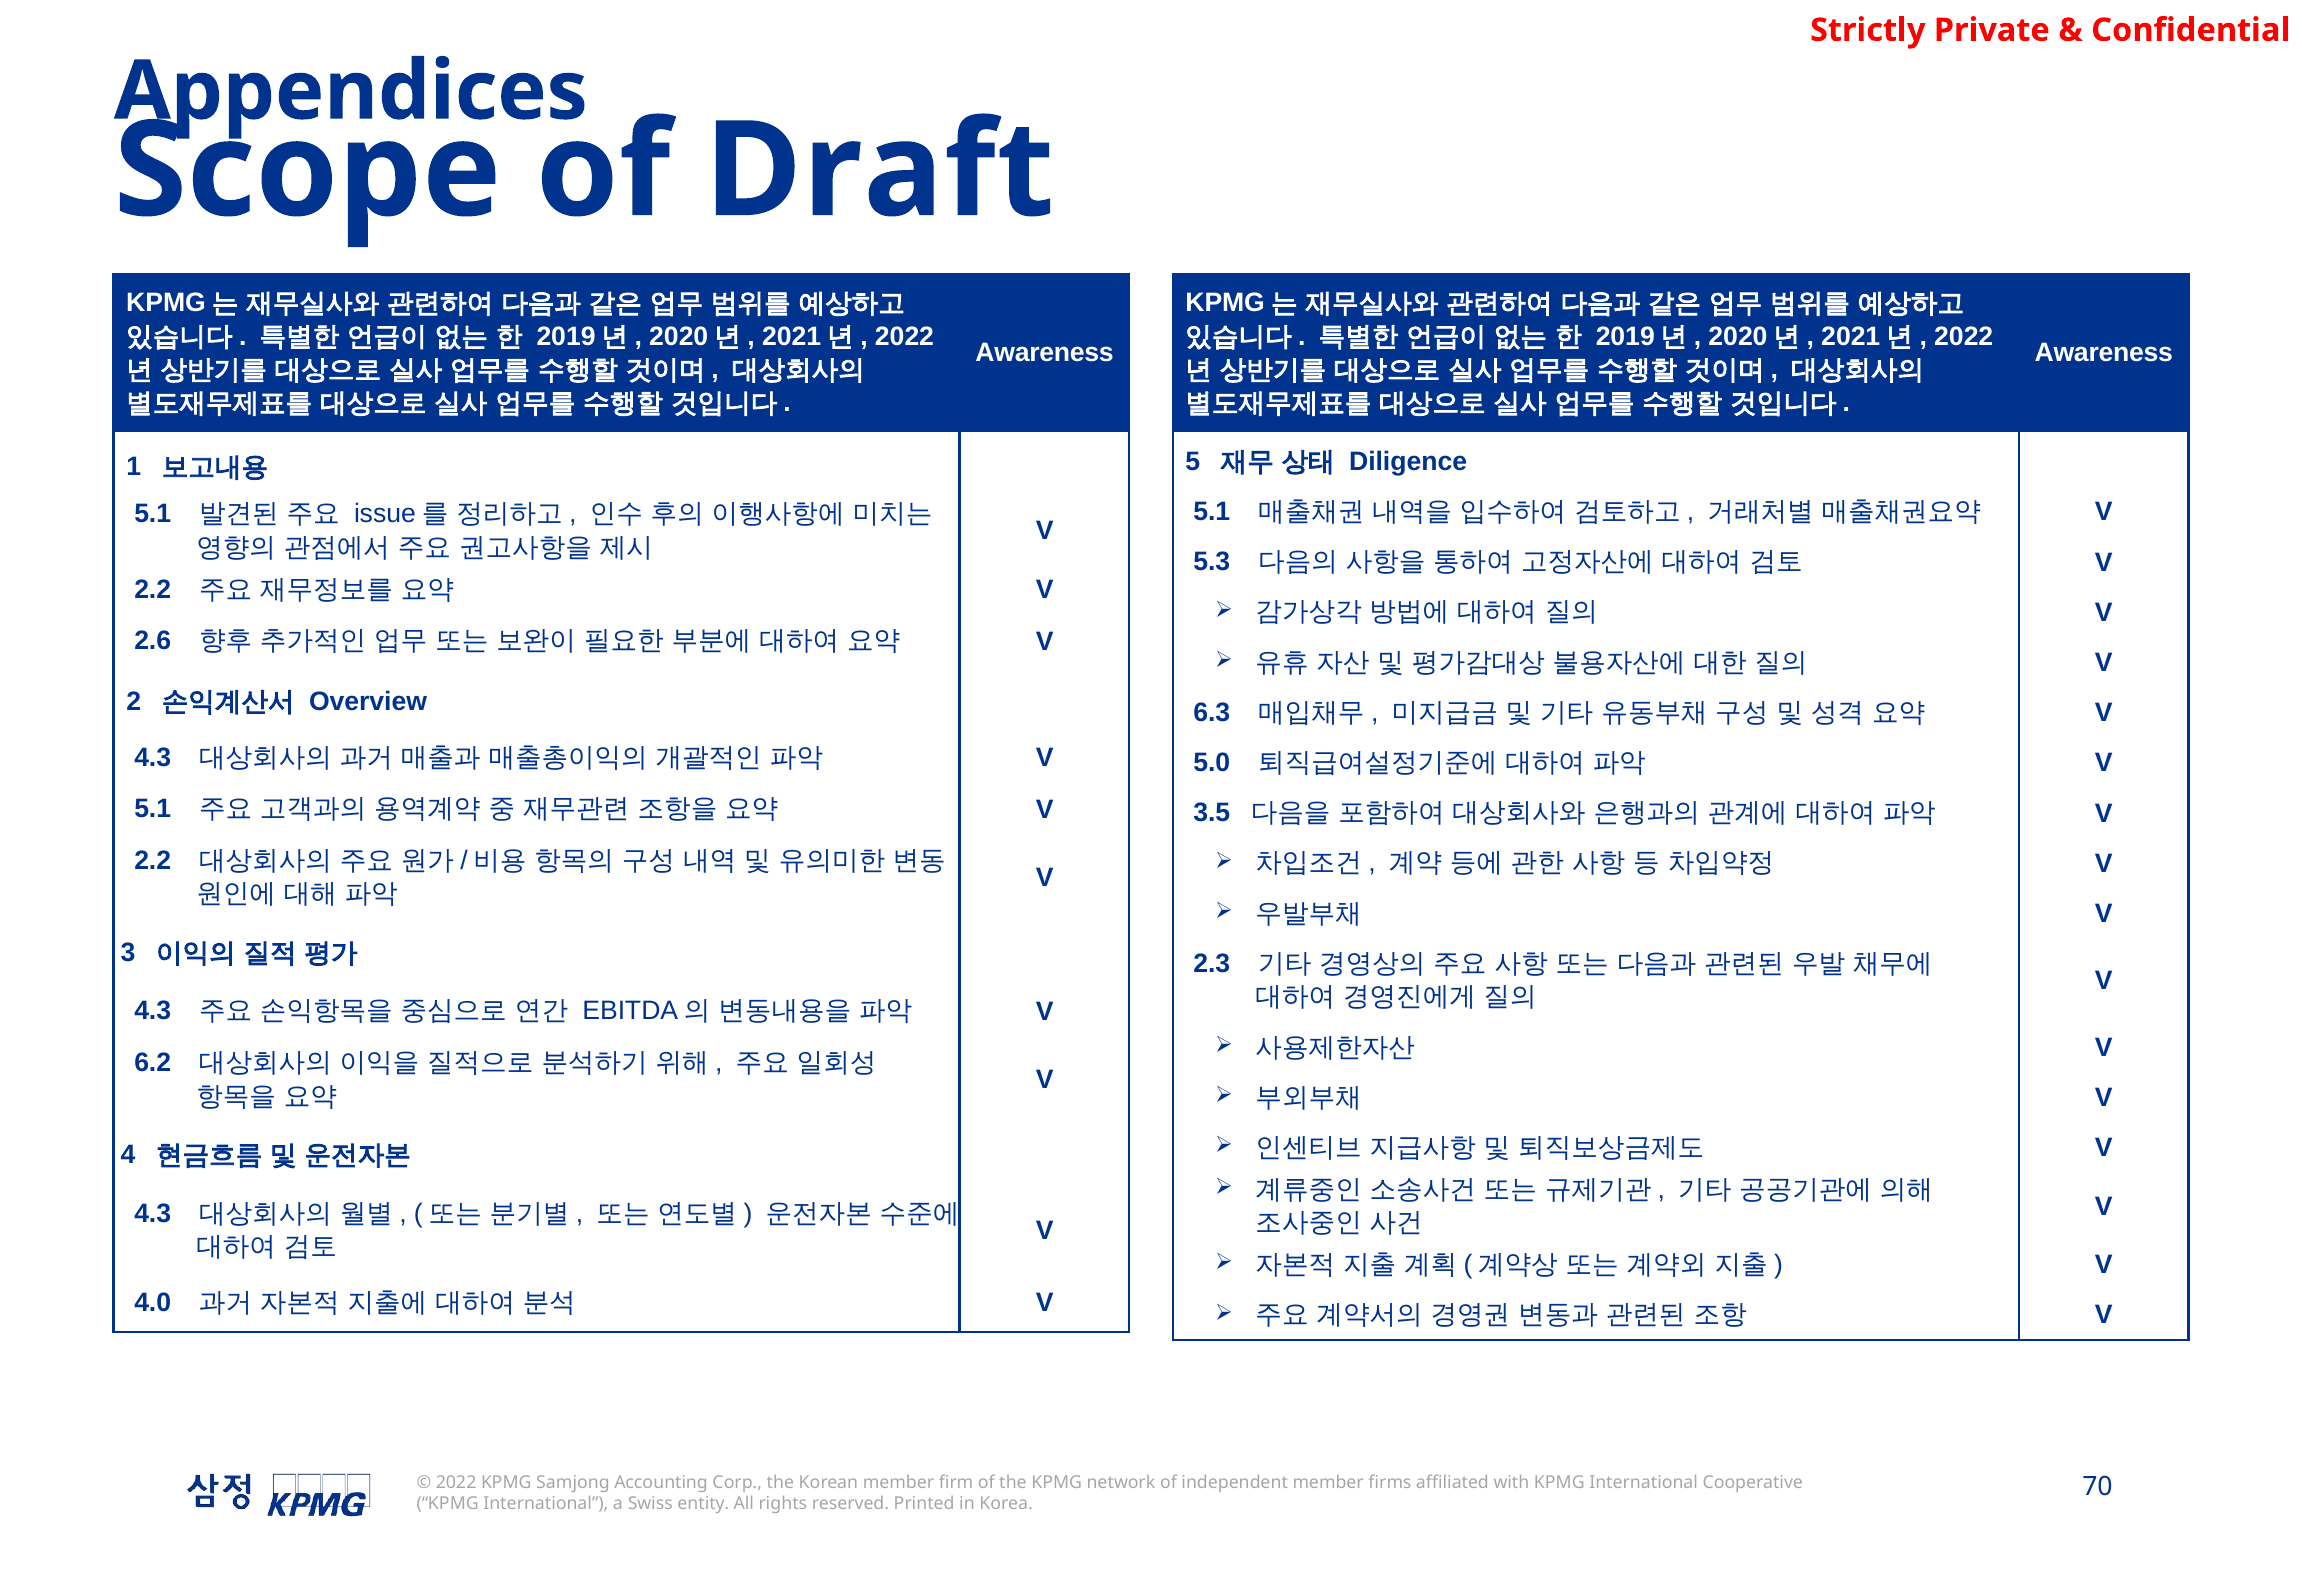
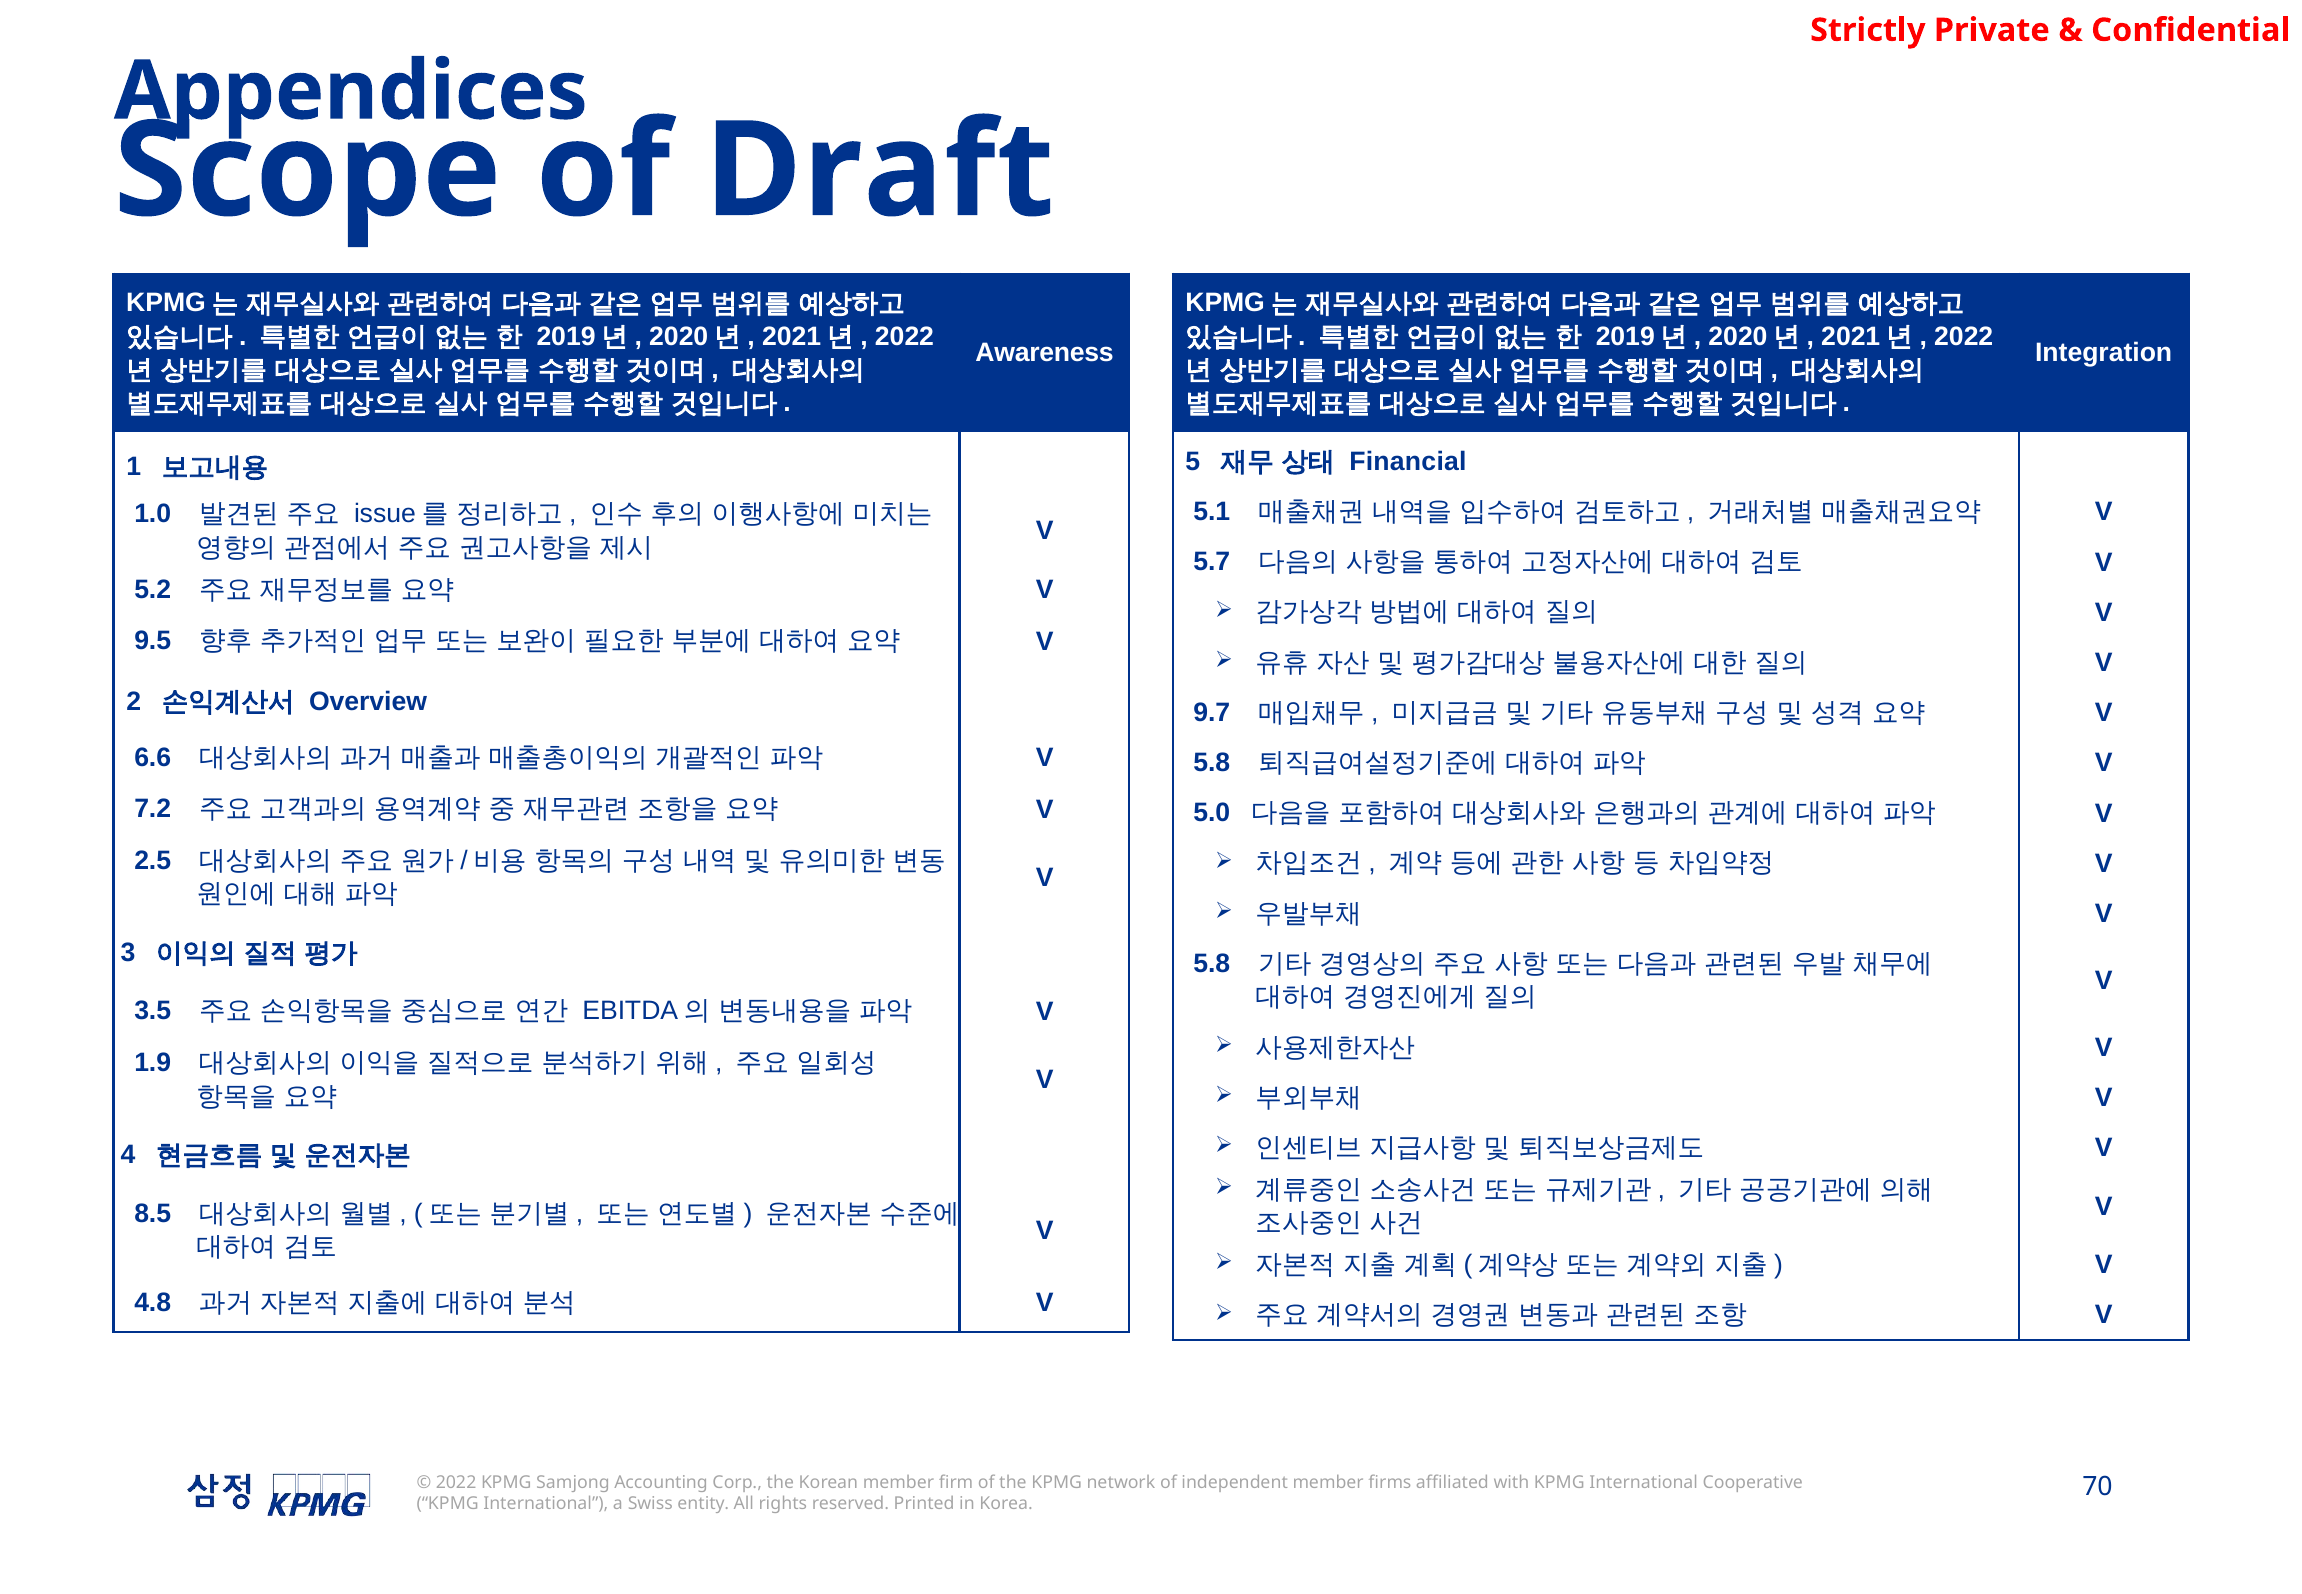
Awareness at (2104, 352): Awareness -> Integration
Diligence: Diligence -> Financial
5.1 at (153, 514): 5.1 -> 1.0
5.3: 5.3 -> 5.7
2.2 at (153, 590): 2.2 -> 5.2
2.6: 2.6 -> 9.5
6.3: 6.3 -> 9.7
4.3 at (153, 758): 4.3 -> 6.6
5.0 at (1212, 763): 5.0 -> 5.8
5.1 at (153, 809): 5.1 -> 7.2
3.5: 3.5 -> 5.0
2.2 at (153, 861): 2.2 -> 2.5
2.3 at (1212, 963): 2.3 -> 5.8
4.3 at (153, 1011): 4.3 -> 3.5
6.2: 6.2 -> 1.9
4.3 at (153, 1213): 4.3 -> 8.5
4.0: 4.0 -> 4.8
